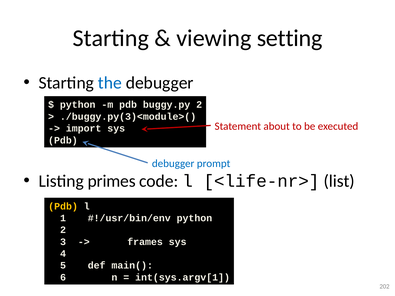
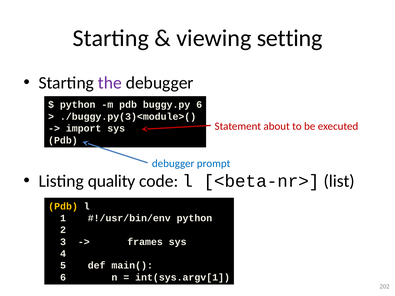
the colour: blue -> purple
buggy.py 2: 2 -> 6
primes: primes -> quality
<life-nr>: <life-nr> -> <beta-nr>
